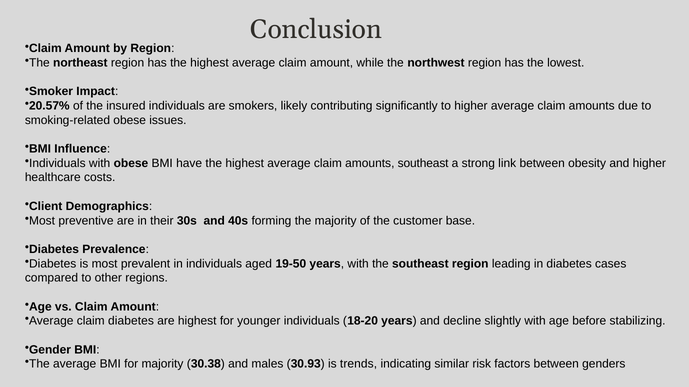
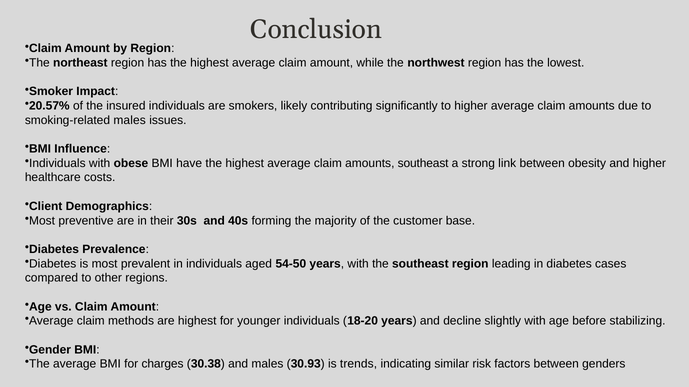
smoking-related obese: obese -> males
19-50: 19-50 -> 54-50
claim diabetes: diabetes -> methods
for majority: majority -> charges
